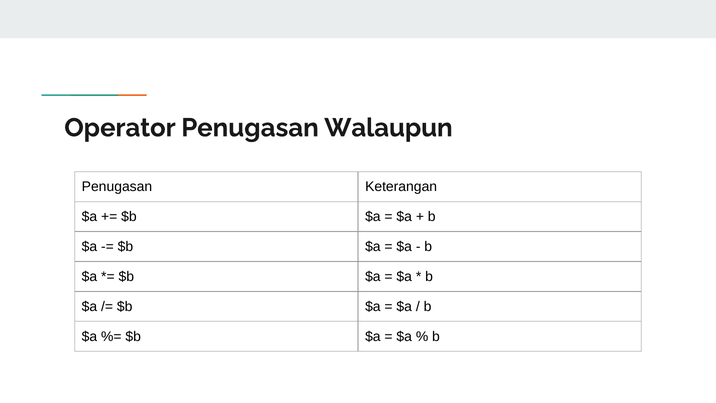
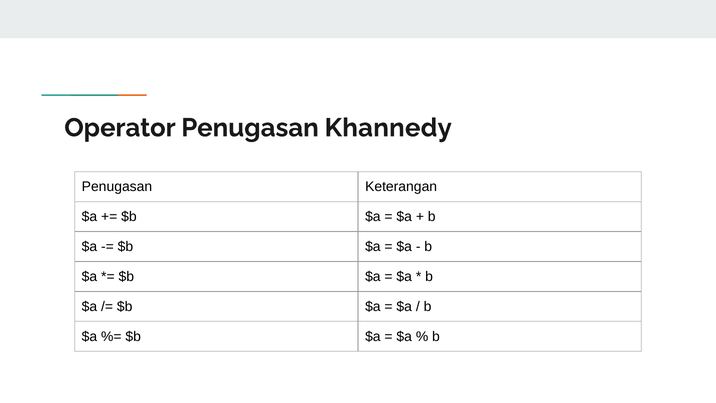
Walaupun: Walaupun -> Khannedy
